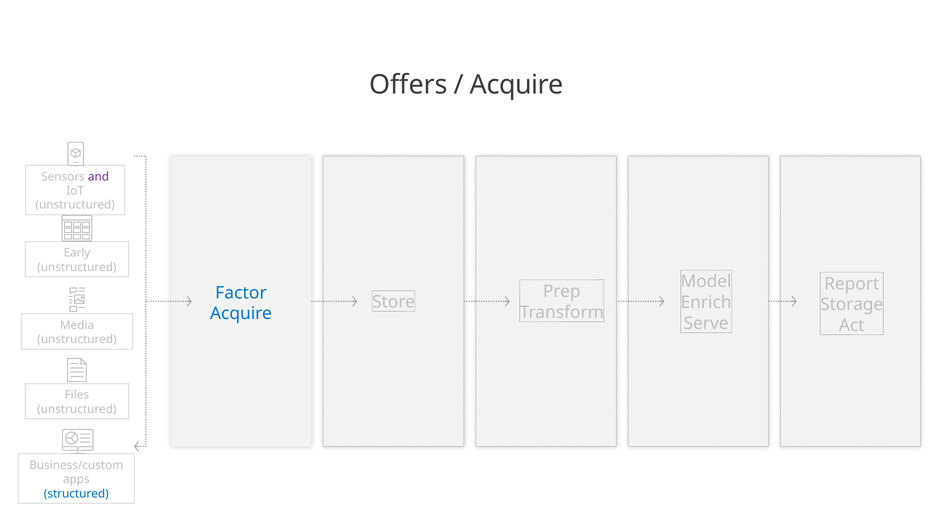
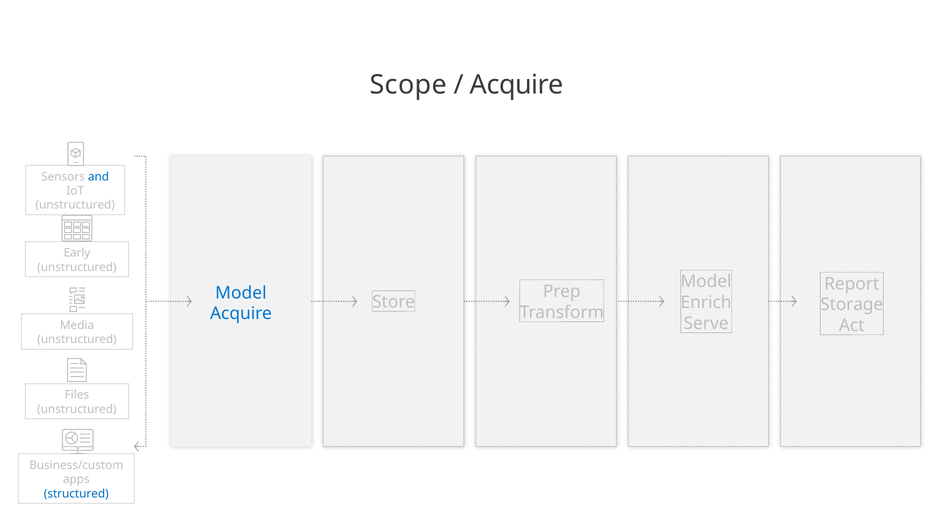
Offers: Offers -> Scope
and colour: purple -> blue
Factor at (241, 293): Factor -> Model
